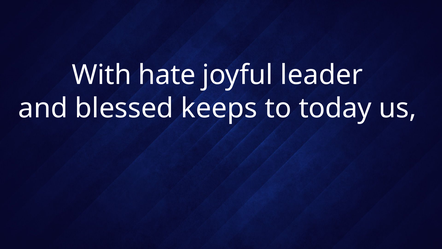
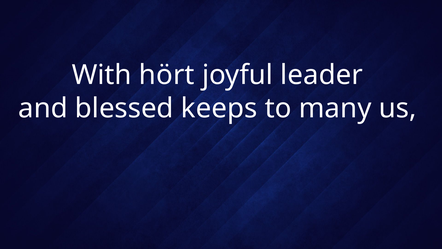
hate: hate -> hört
today: today -> many
